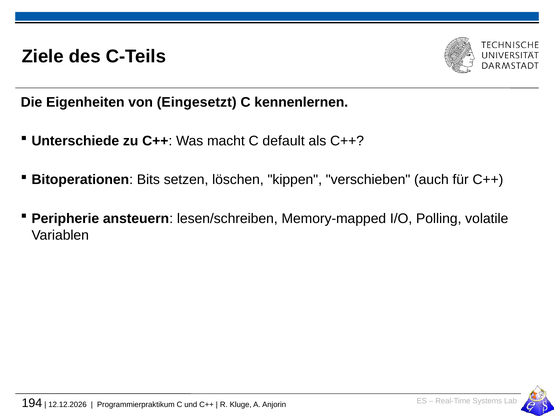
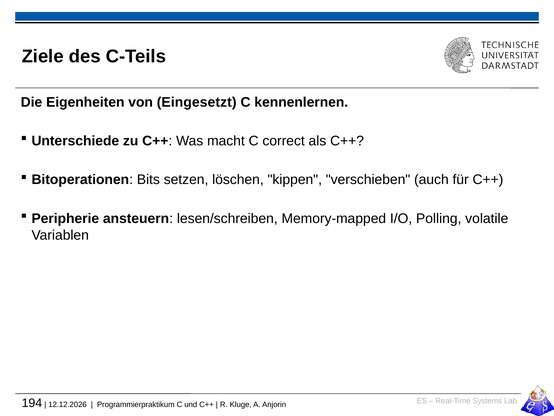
default: default -> correct
